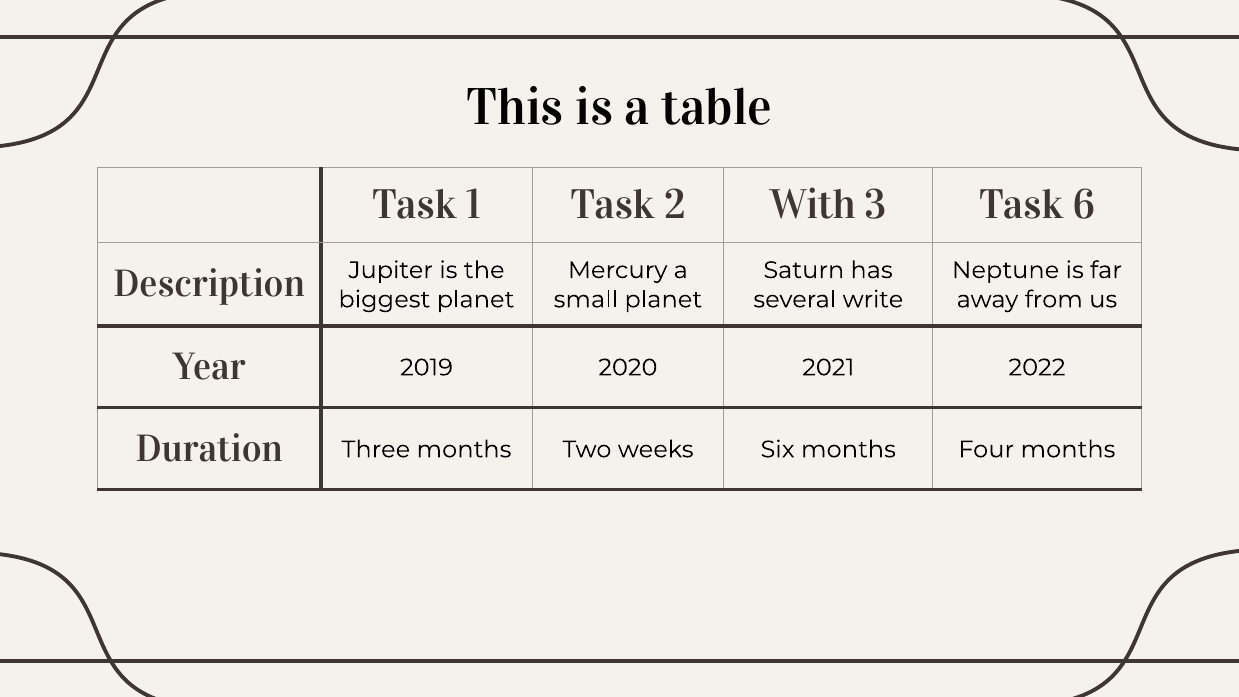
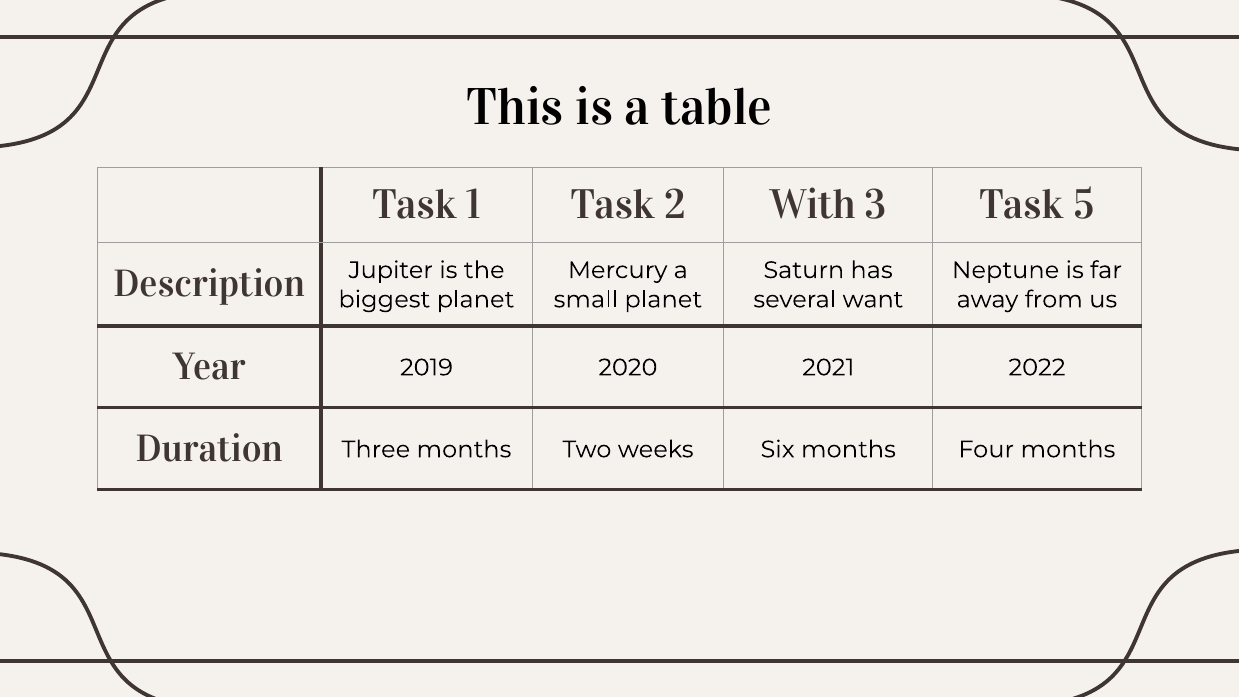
6: 6 -> 5
write: write -> want
